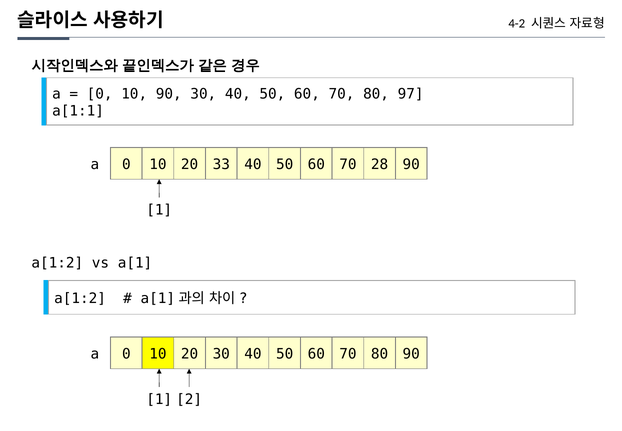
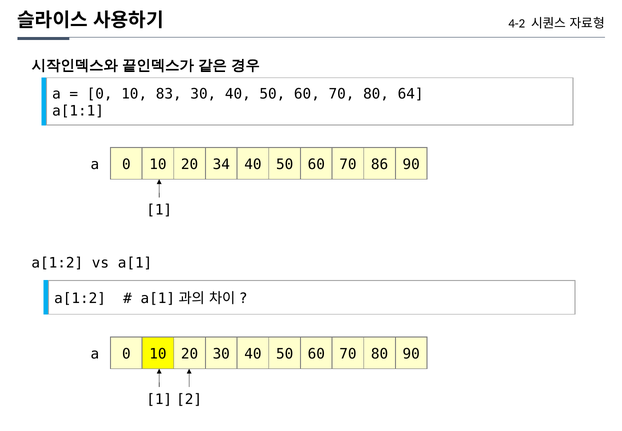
10 90: 90 -> 83
97: 97 -> 64
33: 33 -> 34
28: 28 -> 86
